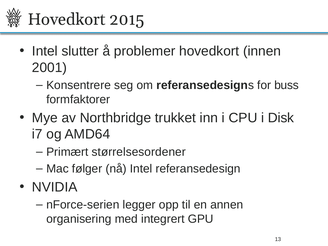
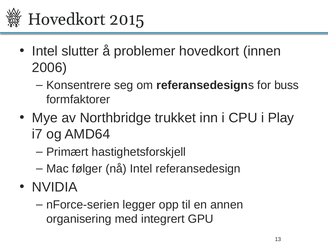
2001: 2001 -> 2006
Disk: Disk -> Play
størrelsesordener: størrelsesordener -> hastighetsforskjell
